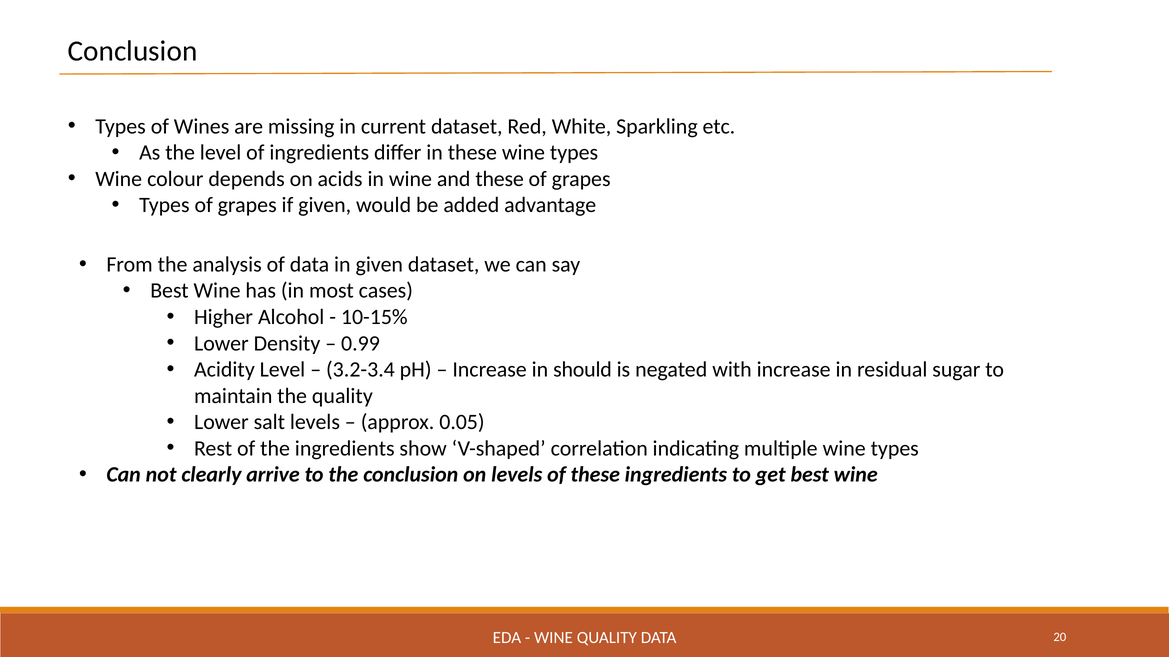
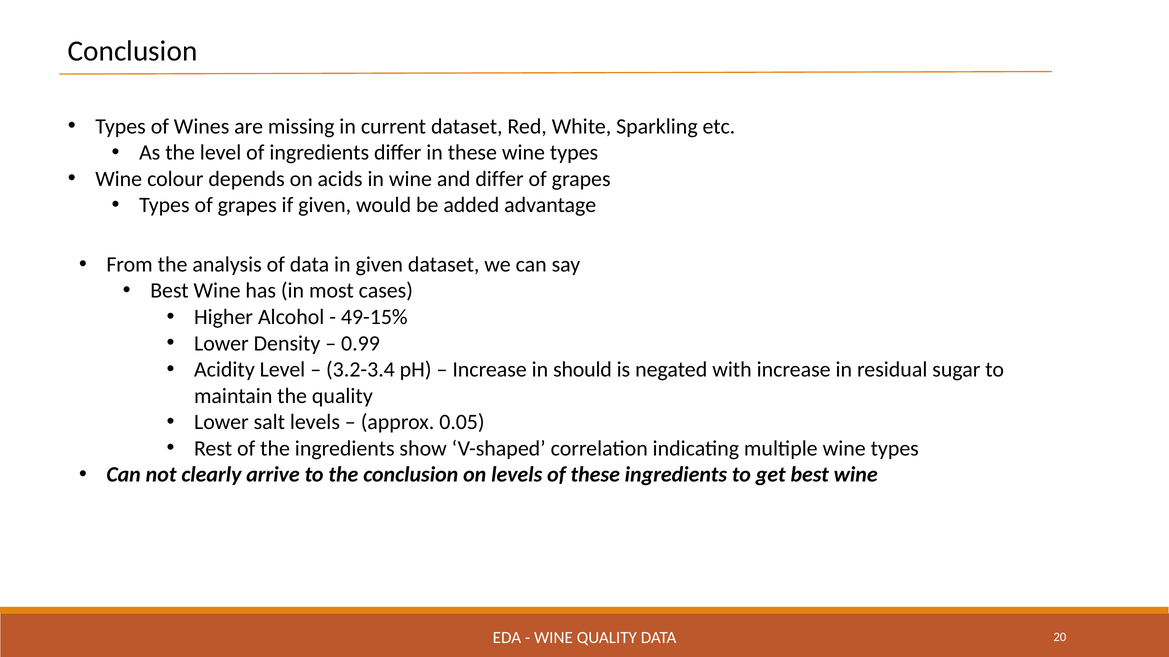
and these: these -> differ
10-15%: 10-15% -> 49-15%
